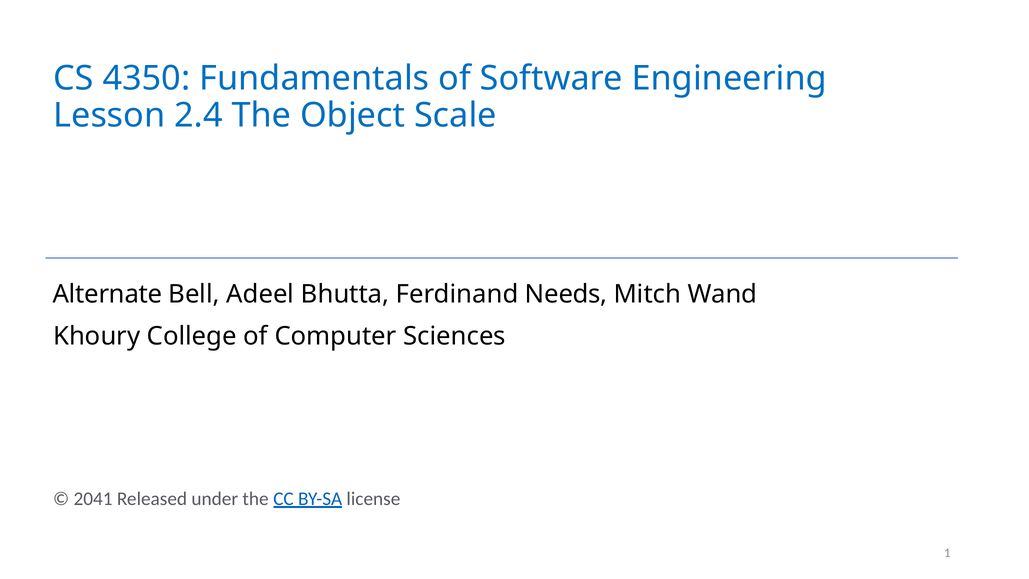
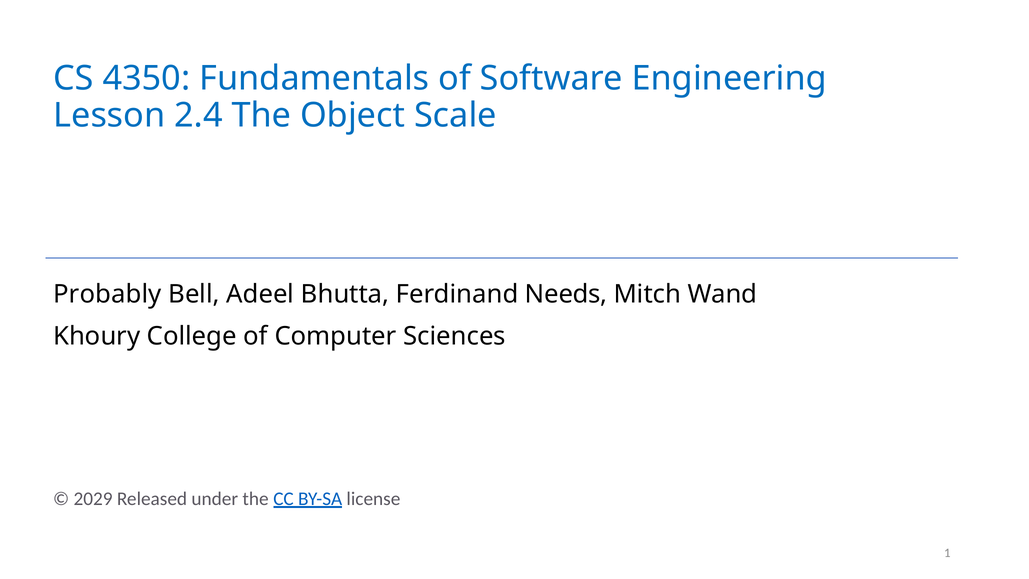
Alternate: Alternate -> Probably
2041: 2041 -> 2029
